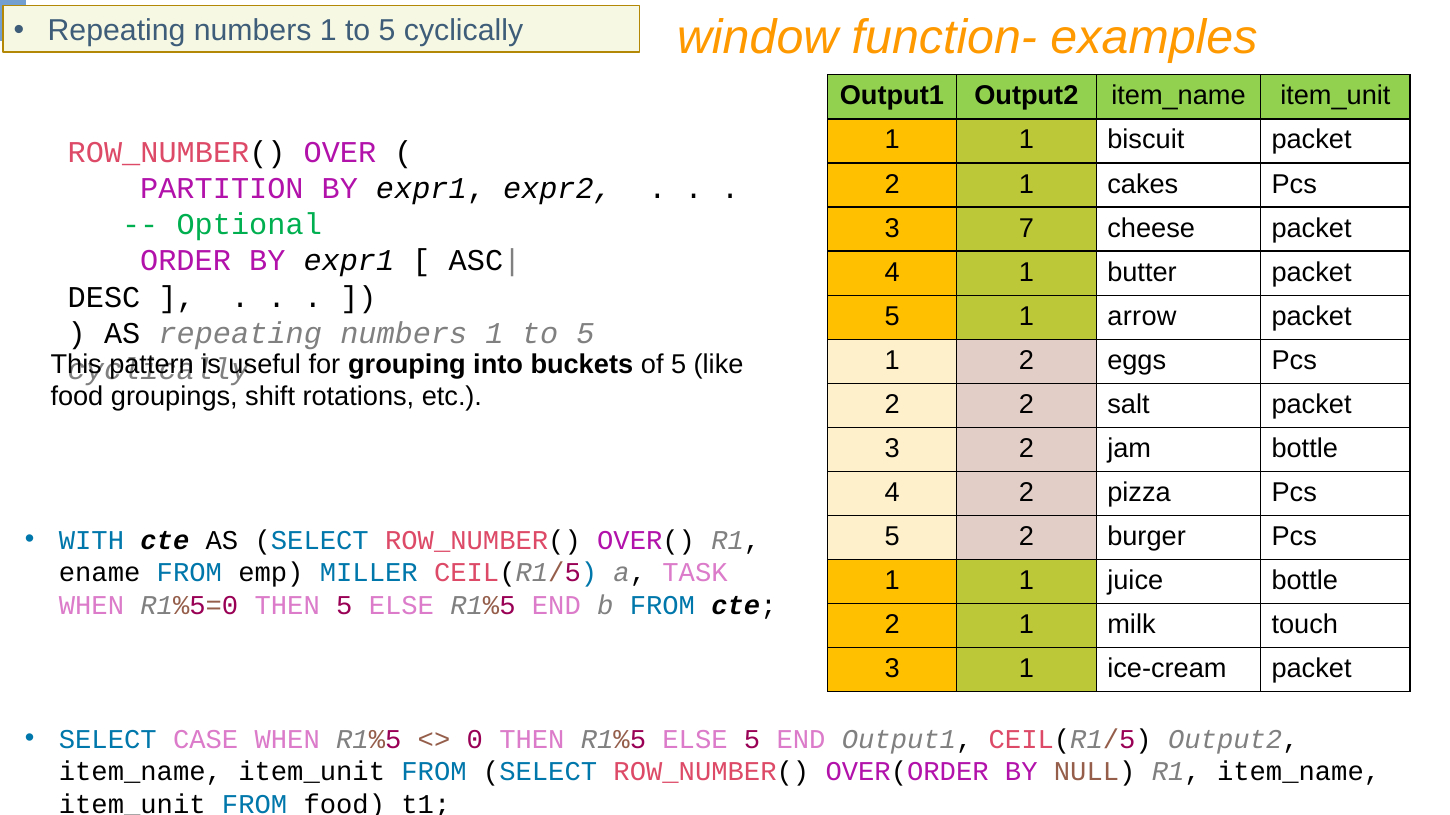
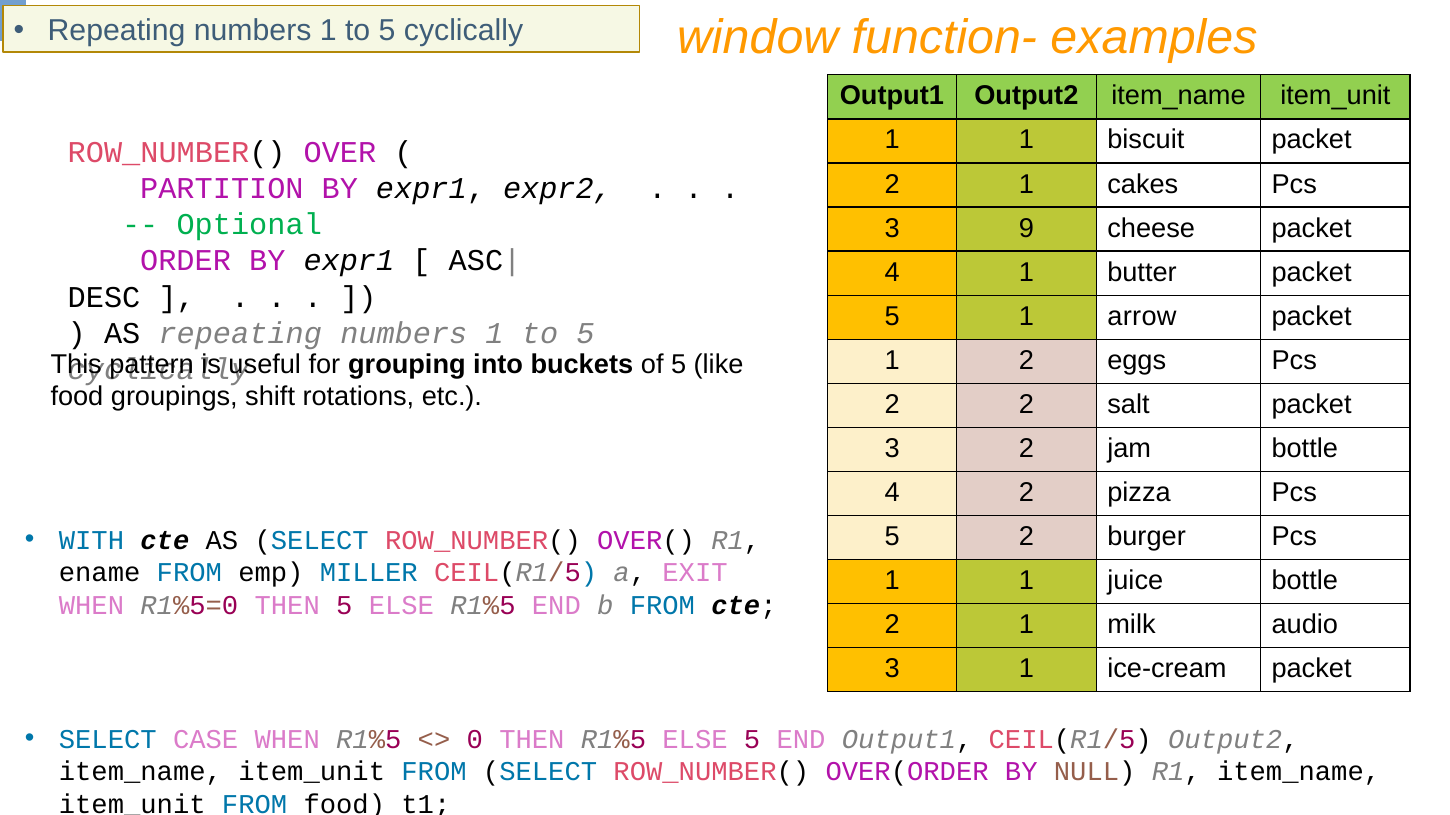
7: 7 -> 9
TASK: TASK -> EXIT
touch: touch -> audio
